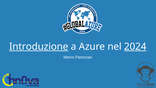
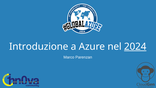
Introduzione underline: present -> none
